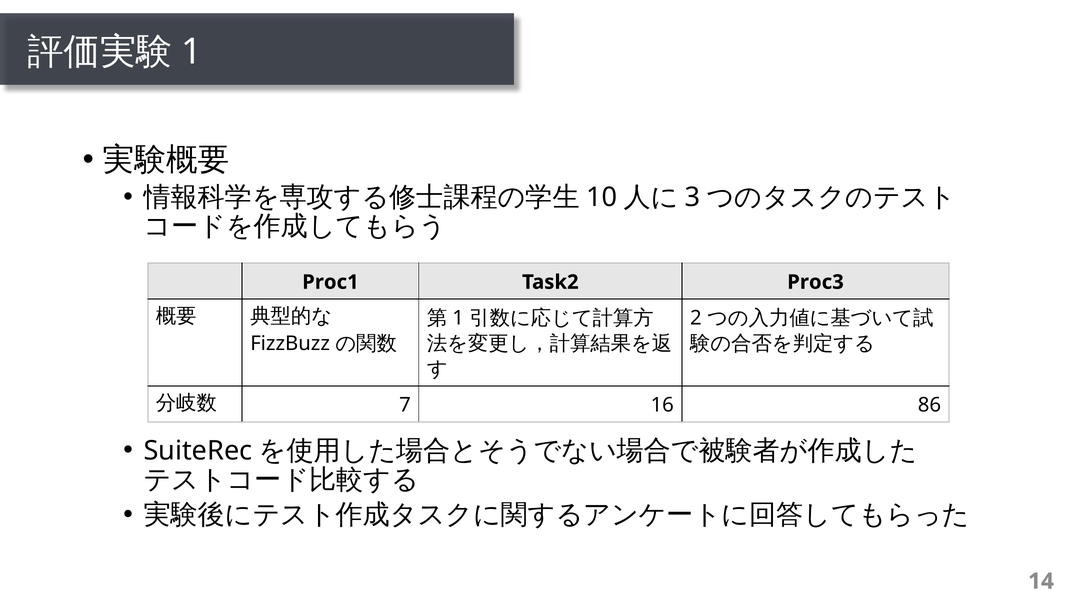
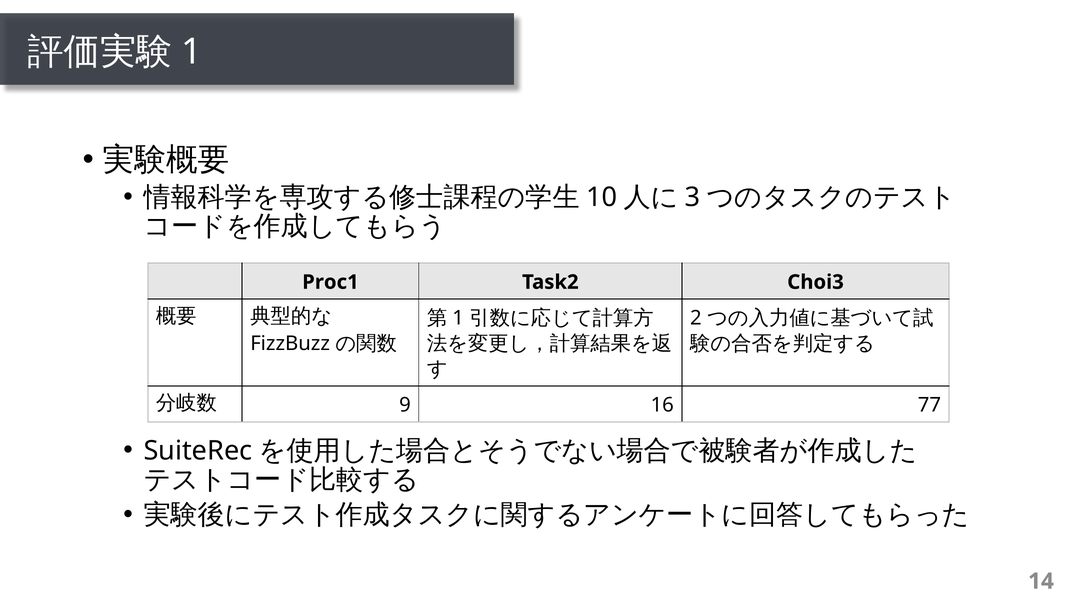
Proc3: Proc3 -> Choi3
7: 7 -> 9
86: 86 -> 77
